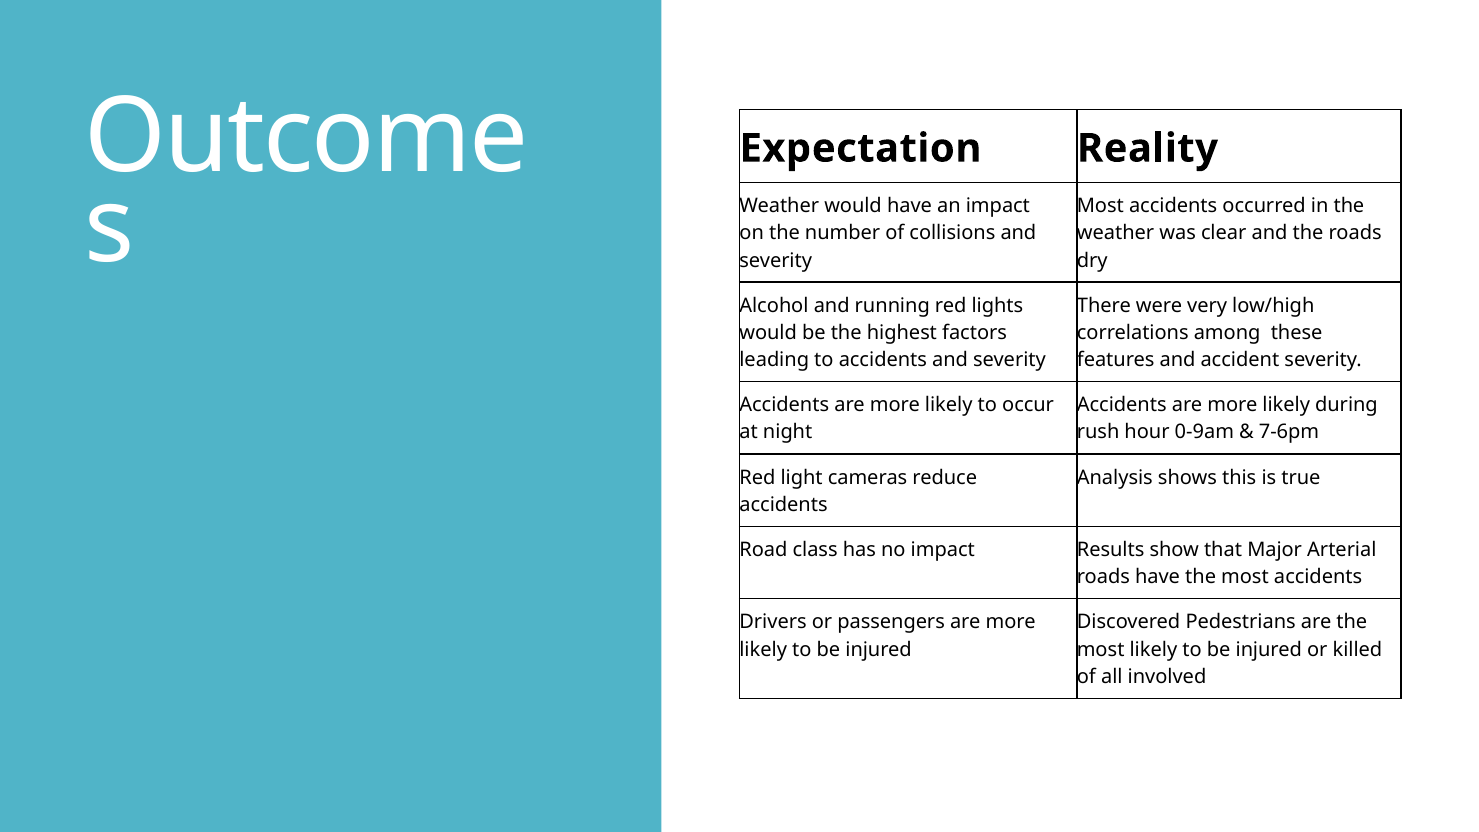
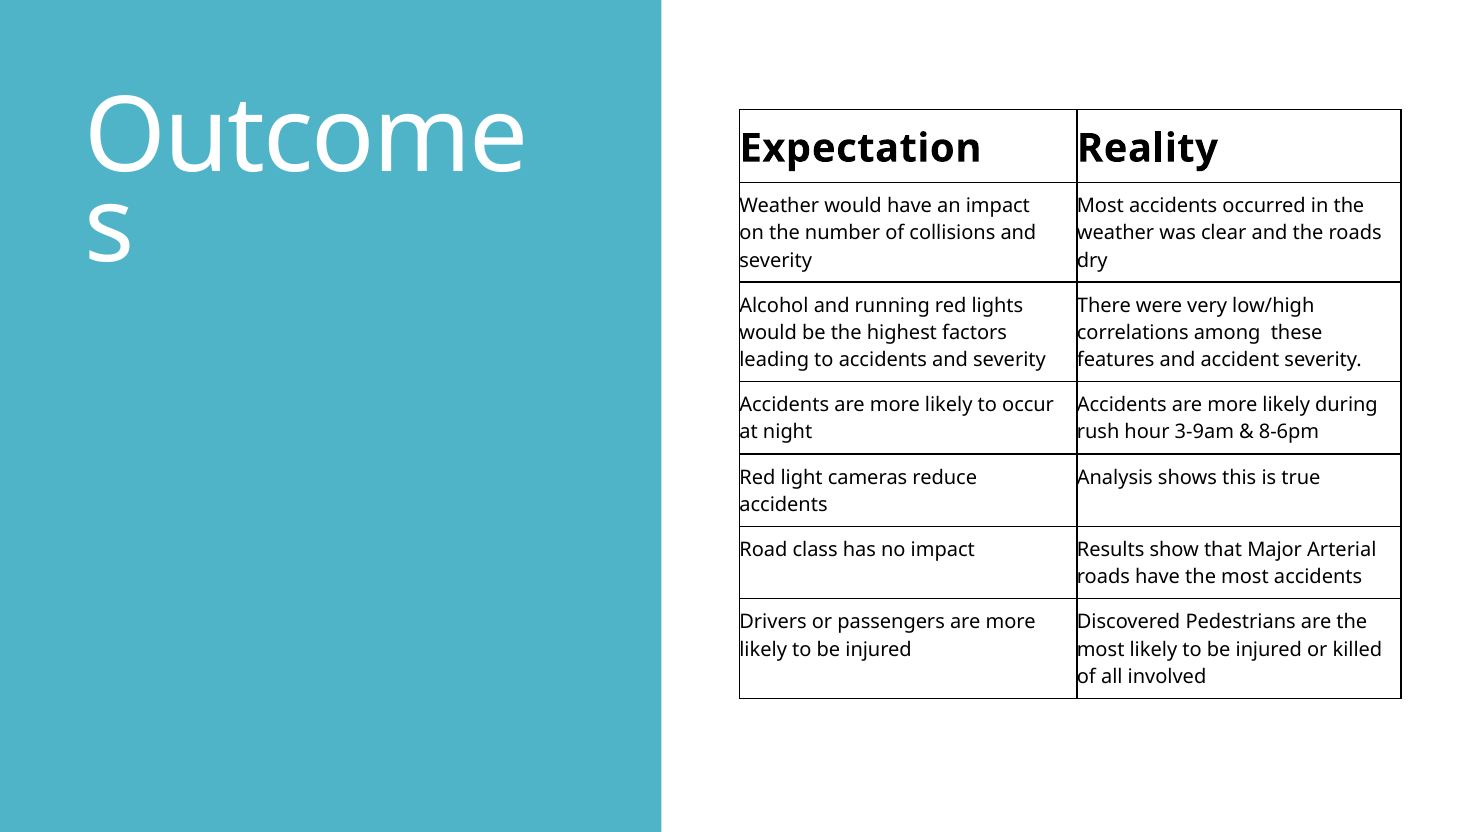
0-9am: 0-9am -> 3-9am
7-6pm: 7-6pm -> 8-6pm
